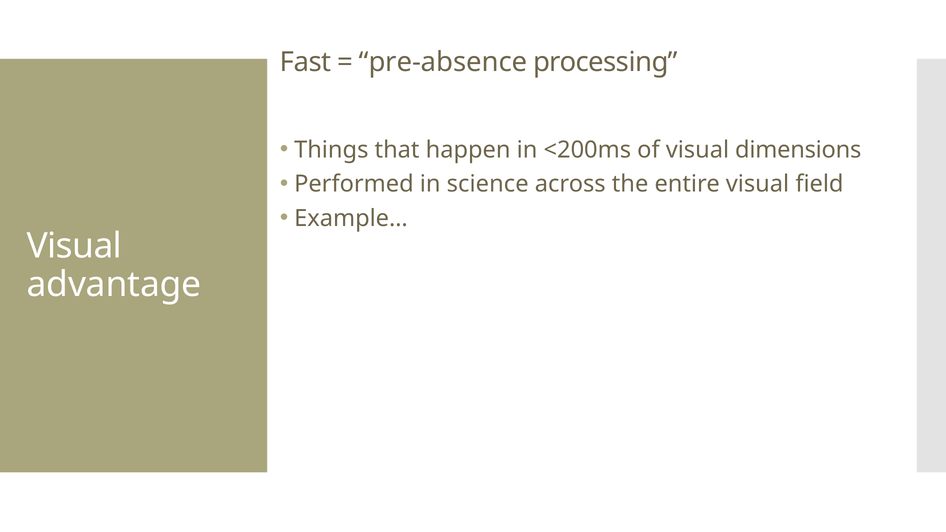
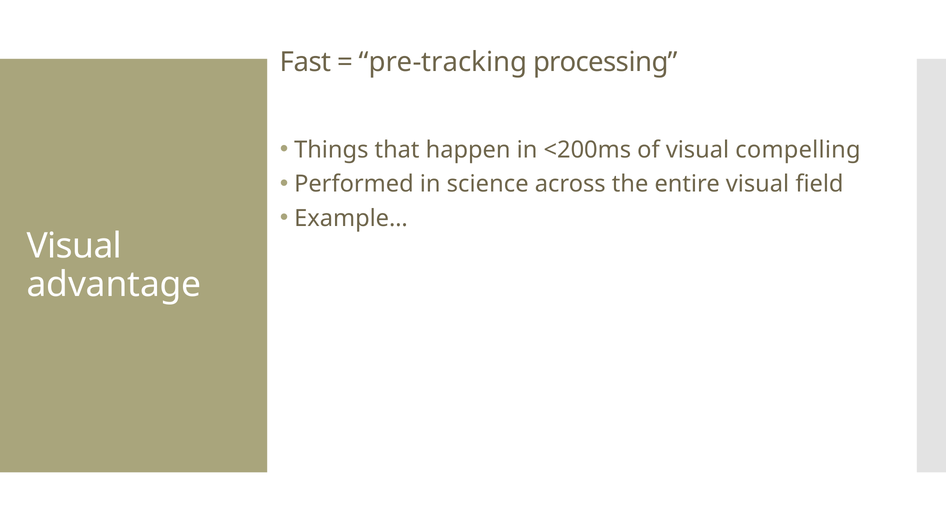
pre-absence: pre-absence -> pre-tracking
dimensions: dimensions -> compelling
